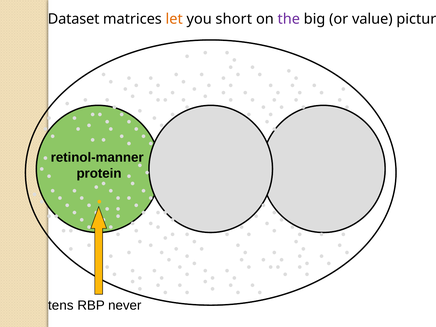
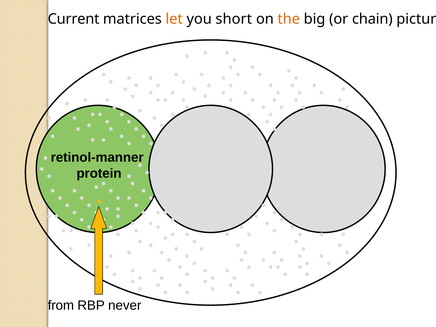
Dataset: Dataset -> Current
the colour: purple -> orange
value: value -> chain
tens: tens -> from
